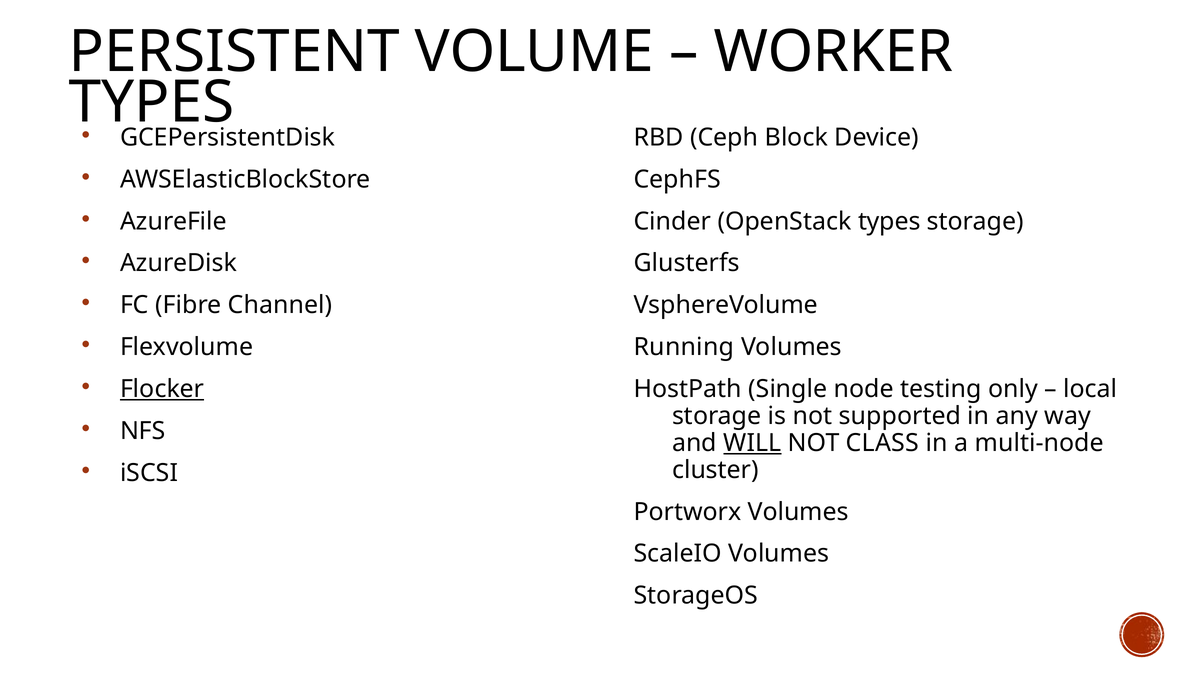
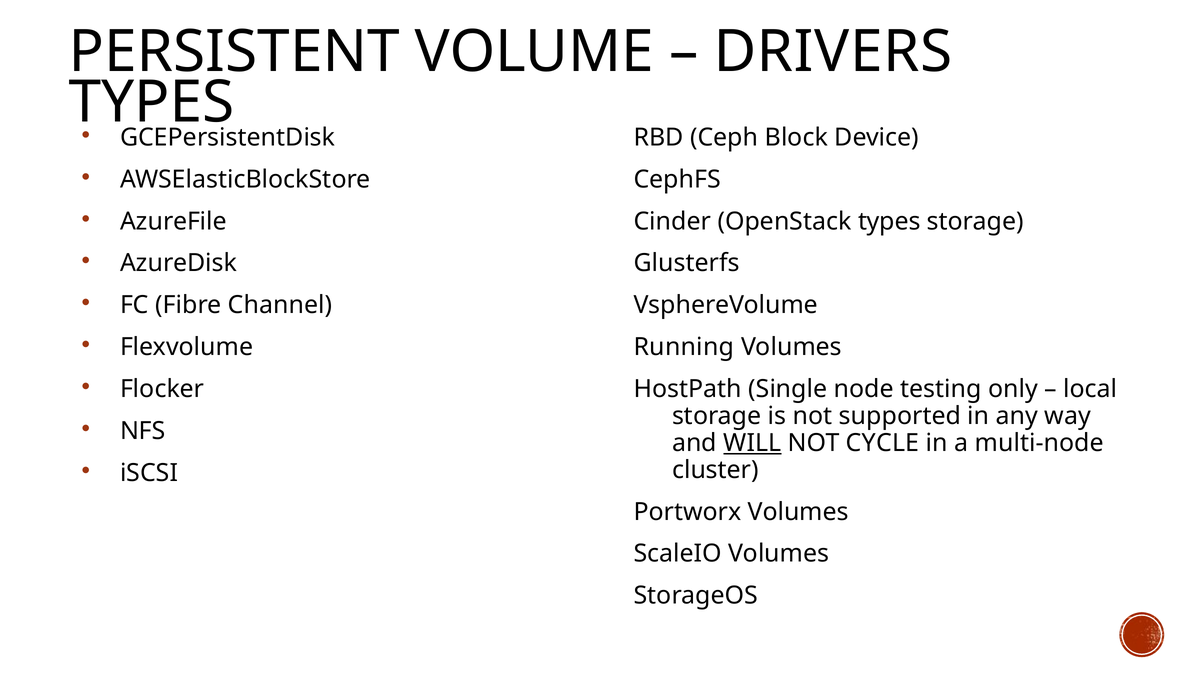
WORKER: WORKER -> DRIVERS
Flocker underline: present -> none
CLASS: CLASS -> CYCLE
